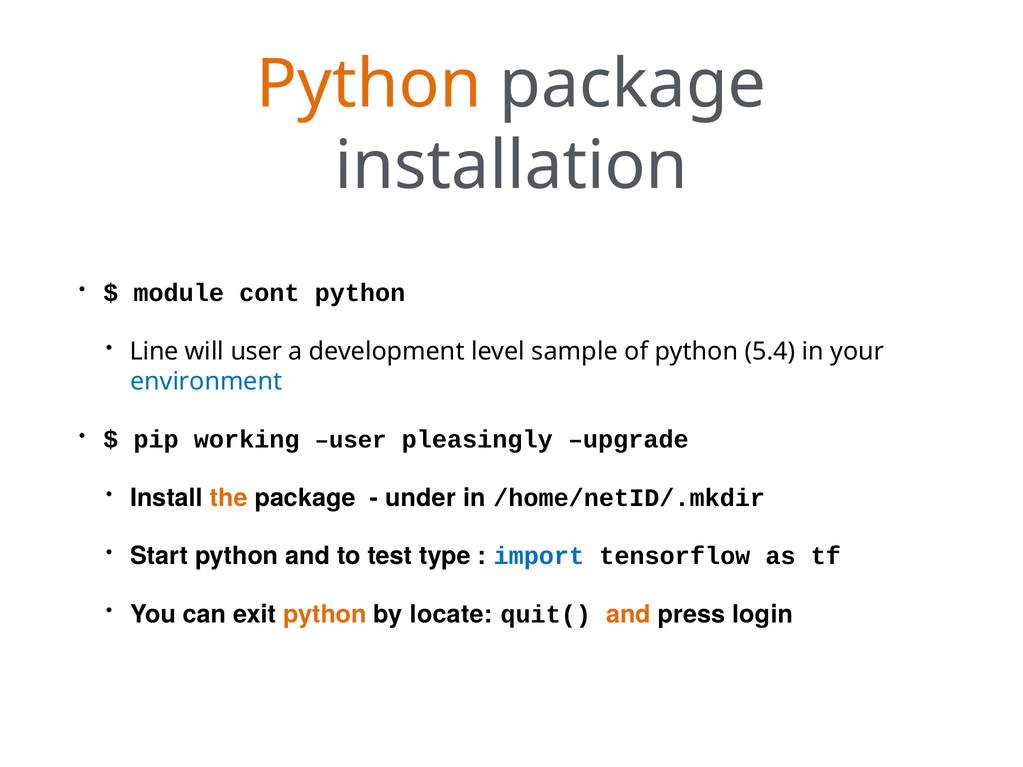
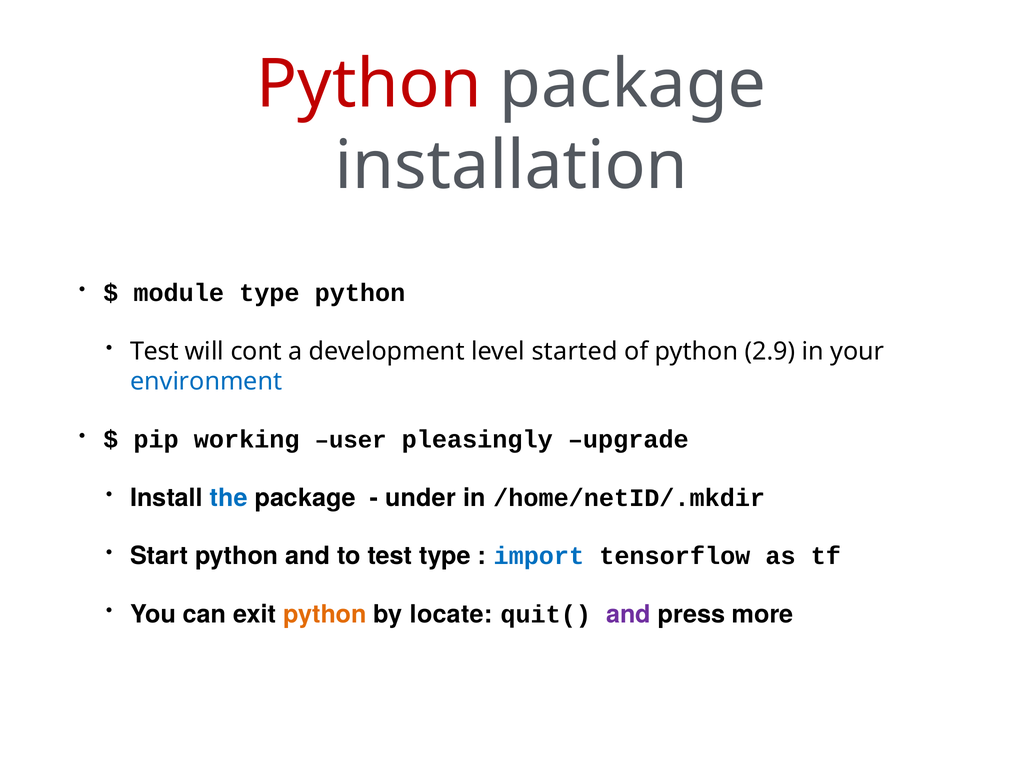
Python at (369, 84) colour: orange -> red
module cont: cont -> type
Line at (154, 351): Line -> Test
will user: user -> cont
sample: sample -> started
5.4: 5.4 -> 2.9
the colour: orange -> blue
and at (629, 614) colour: orange -> purple
login: login -> more
